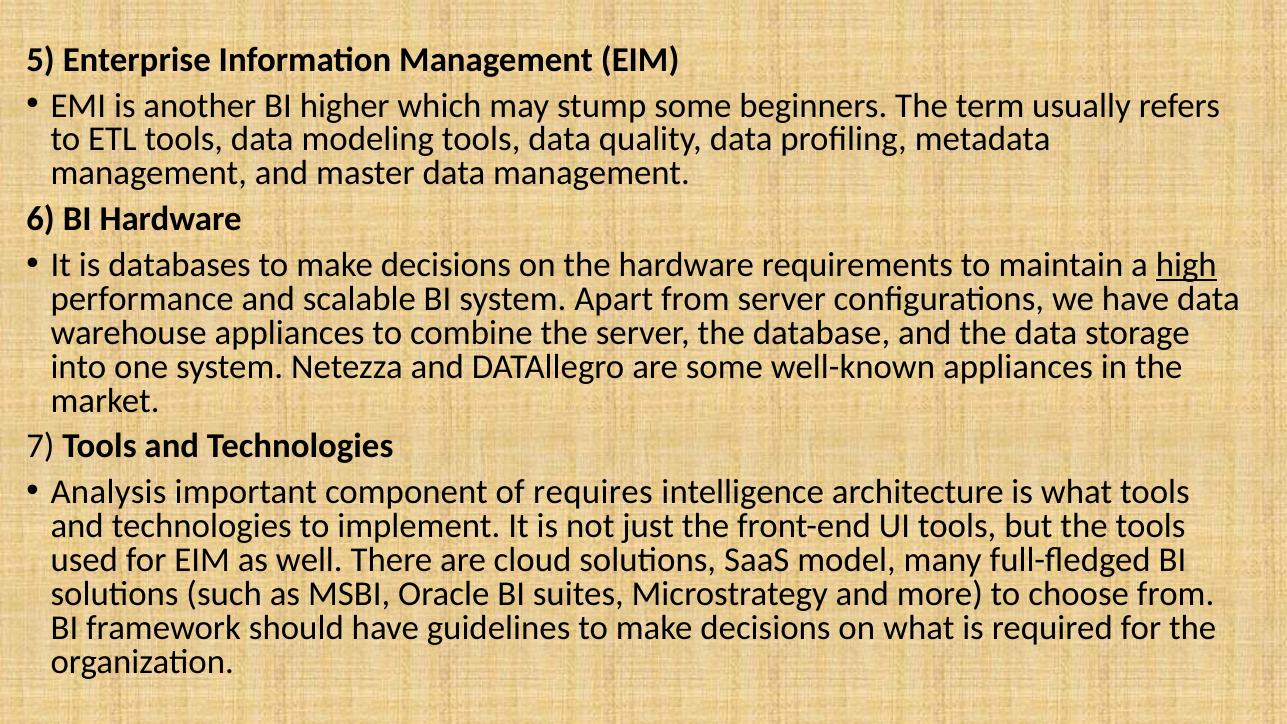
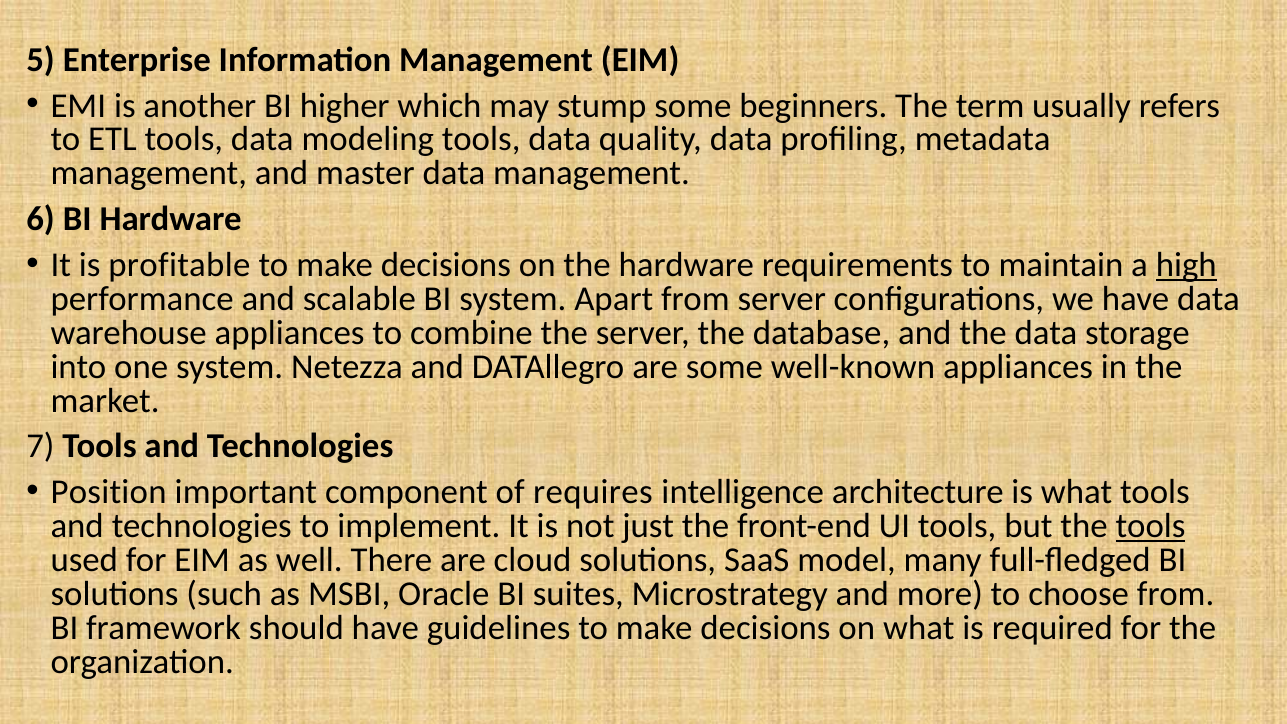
databases: databases -> profitable
Analysis: Analysis -> Position
tools at (1151, 526) underline: none -> present
